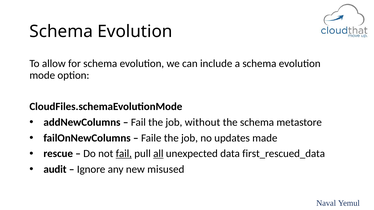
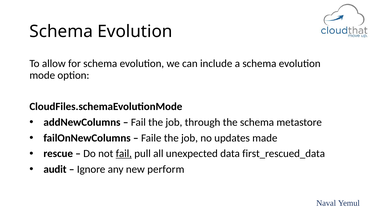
without: without -> through
all underline: present -> none
misused: misused -> perform
